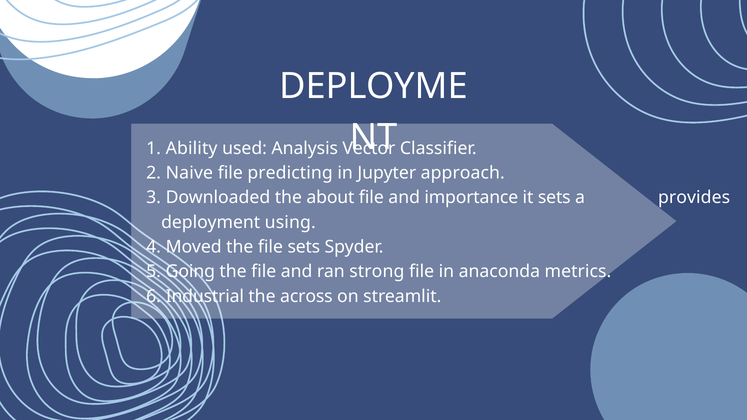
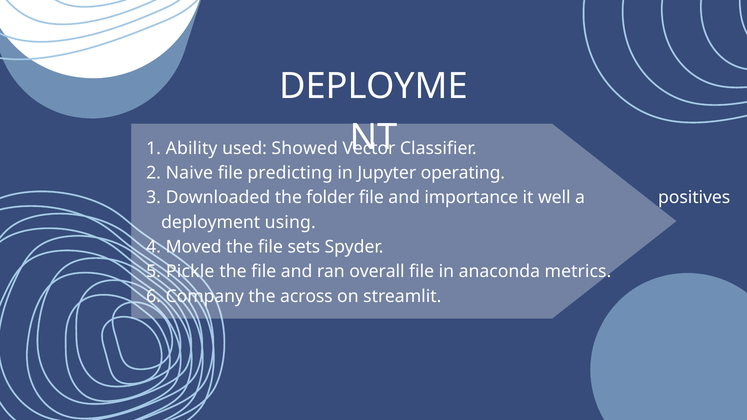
Analysis: Analysis -> Showed
approach: approach -> operating
about: about -> folder
it sets: sets -> well
provides: provides -> positives
Going: Going -> Pickle
strong: strong -> overall
Industrial: Industrial -> Company
